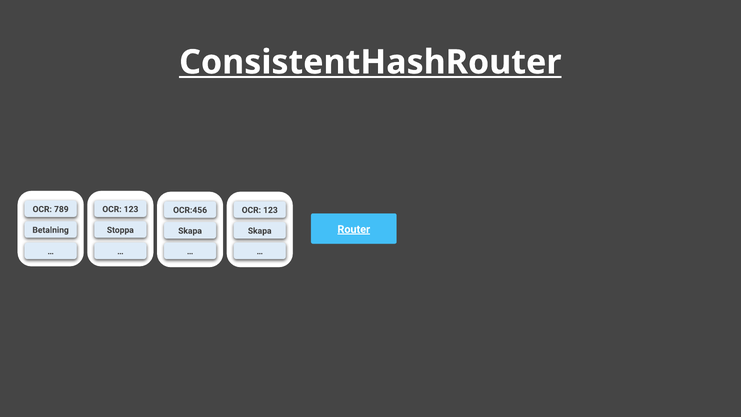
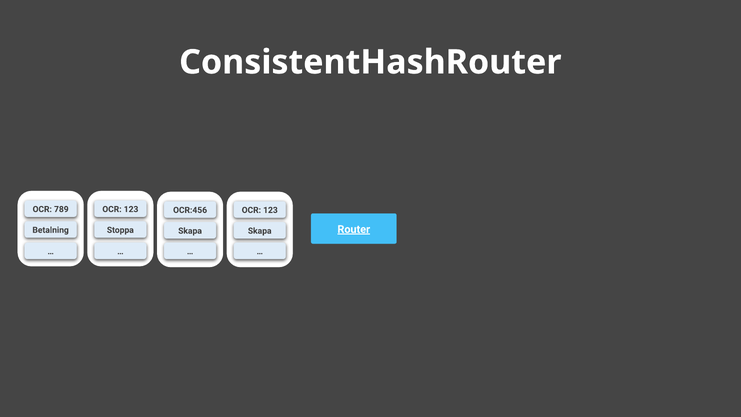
ConsistentHashRouter underline: present -> none
